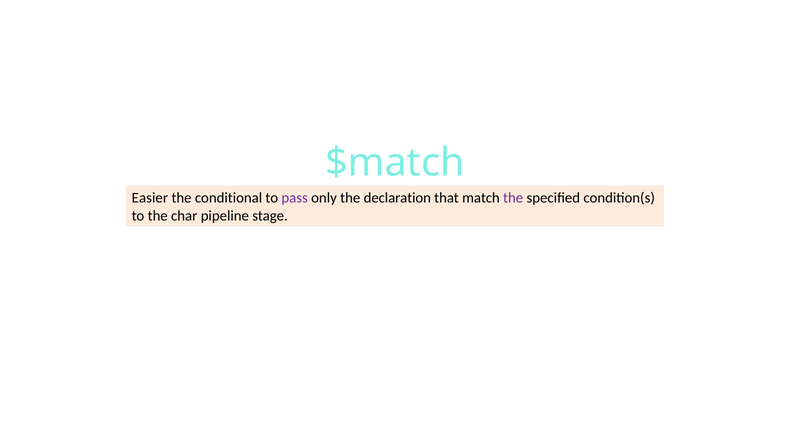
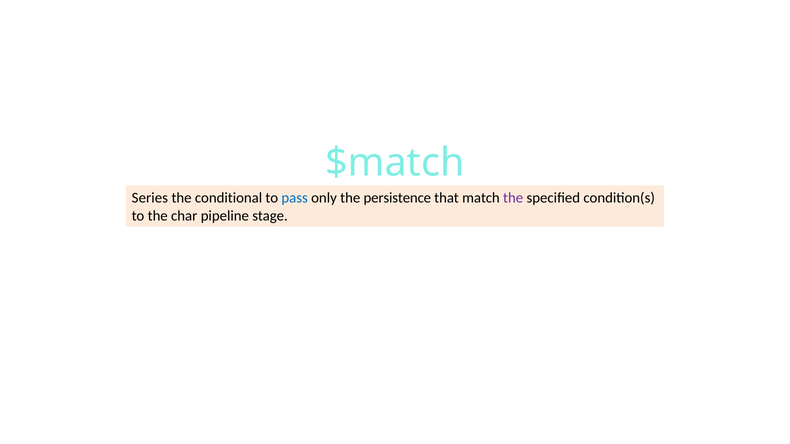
Easier: Easier -> Series
pass colour: purple -> blue
declaration: declaration -> persistence
